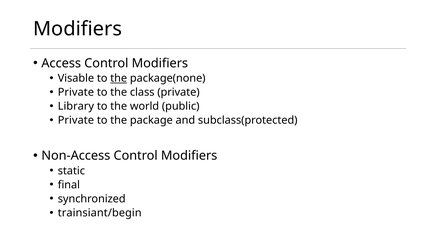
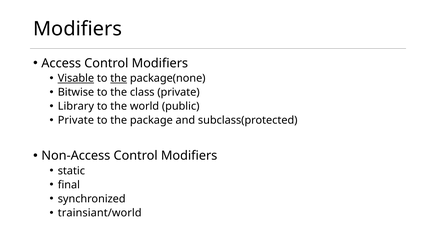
Visable underline: none -> present
Private at (76, 92): Private -> Bitwise
trainsiant/begin: trainsiant/begin -> trainsiant/world
